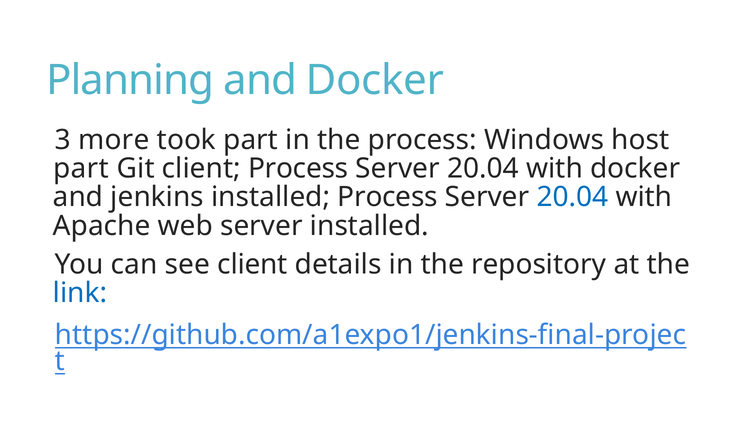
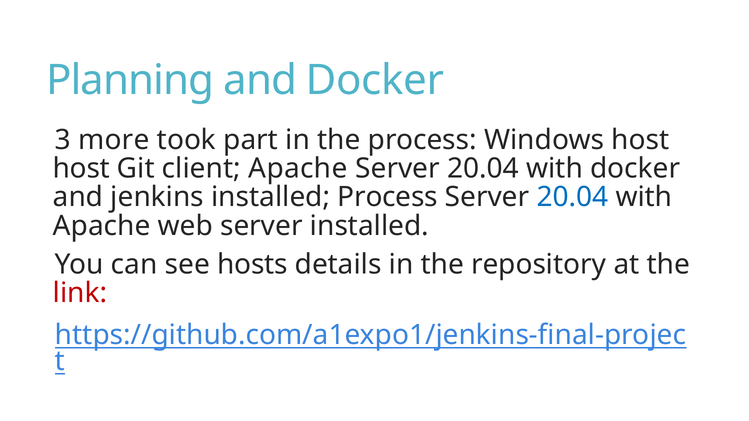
part at (81, 169): part -> host
client Process: Process -> Apache
see client: client -> hosts
link colour: blue -> red
